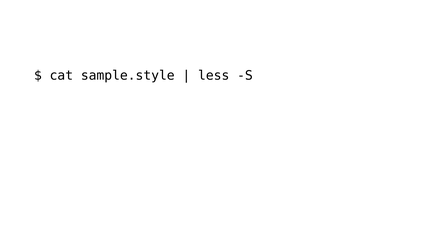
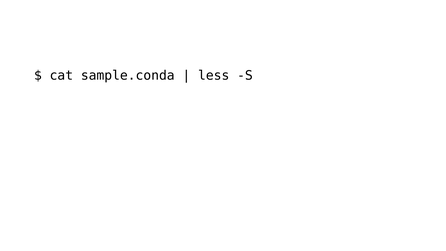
sample.style: sample.style -> sample.conda
